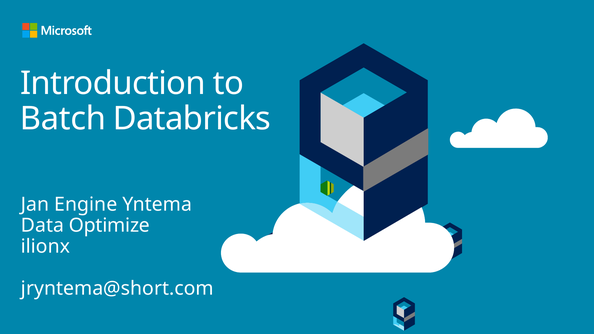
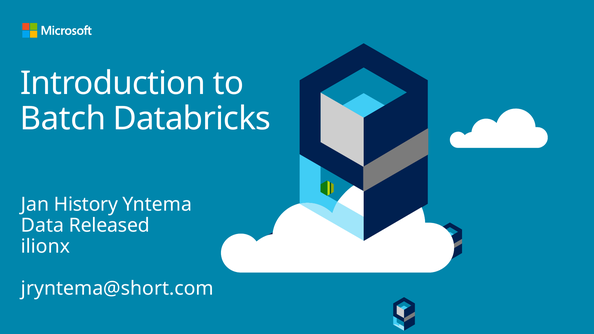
Engine: Engine -> History
Optimize: Optimize -> Released
